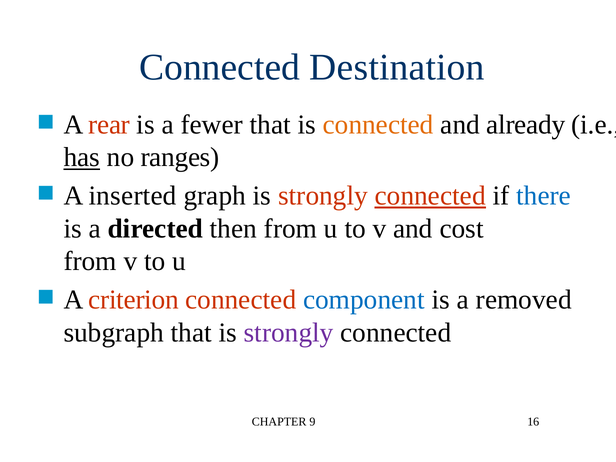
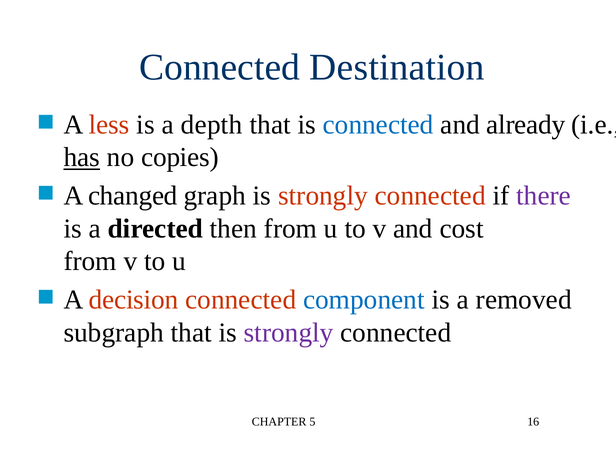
rear: rear -> less
fewer: fewer -> depth
connected at (378, 124) colour: orange -> blue
ranges: ranges -> copies
inserted: inserted -> changed
connected at (430, 196) underline: present -> none
there colour: blue -> purple
criterion: criterion -> decision
9: 9 -> 5
